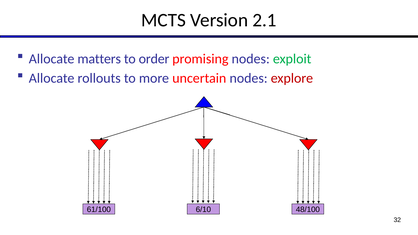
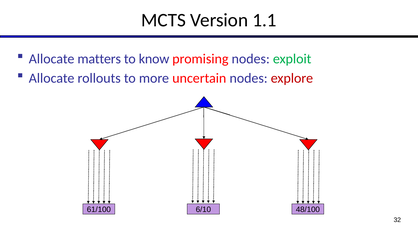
2.1: 2.1 -> 1.1
order: order -> know
